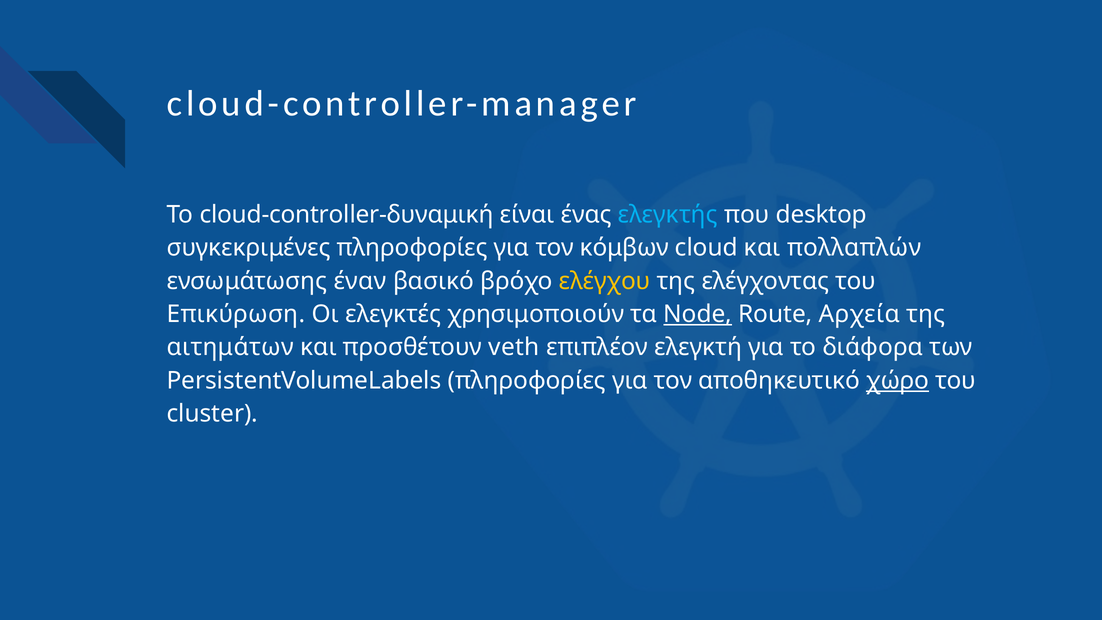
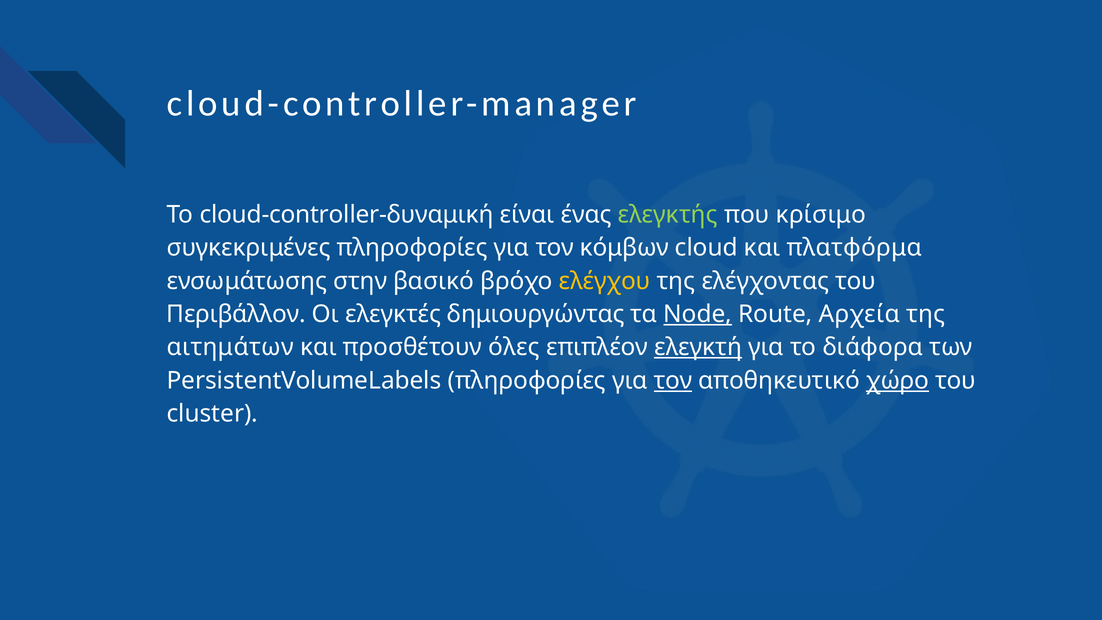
ελεγκτής colour: light blue -> light green
desktop: desktop -> κρίσιμο
πολλαπλών: πολλαπλών -> πλατφόρμα
έναν: έναν -> στην
Επικύρωση: Επικύρωση -> Περιβάλλον
χρησιμοποιούν: χρησιμοποιούν -> δημιουργώντας
veth: veth -> όλες
ελεγκτή underline: none -> present
τον at (673, 381) underline: none -> present
